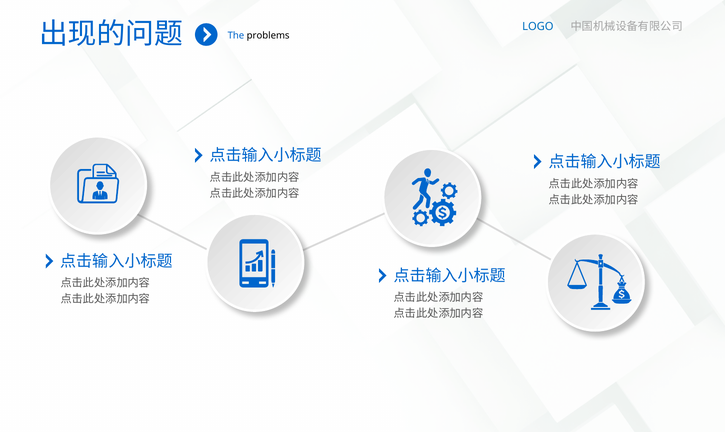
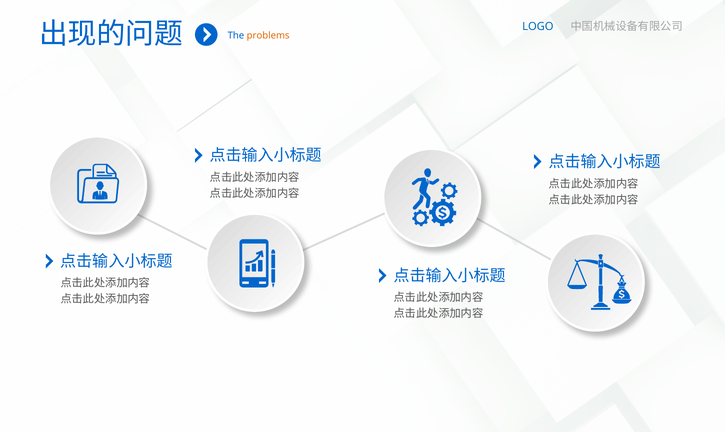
problems colour: black -> orange
